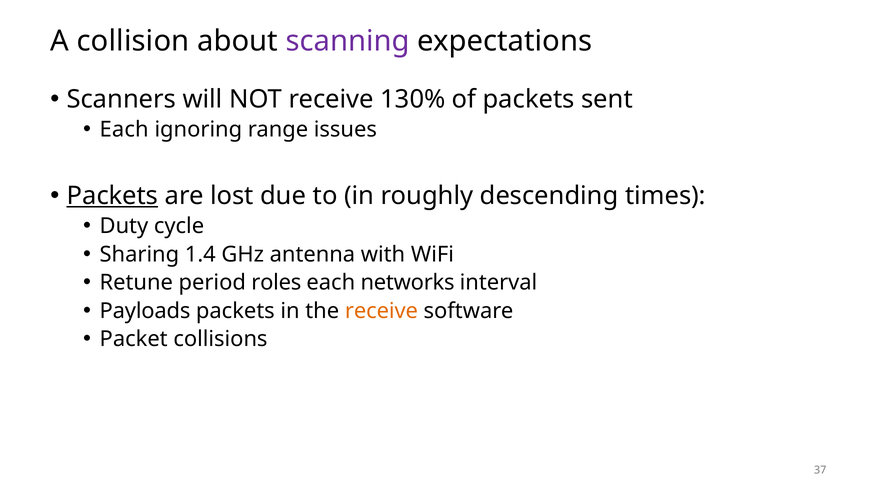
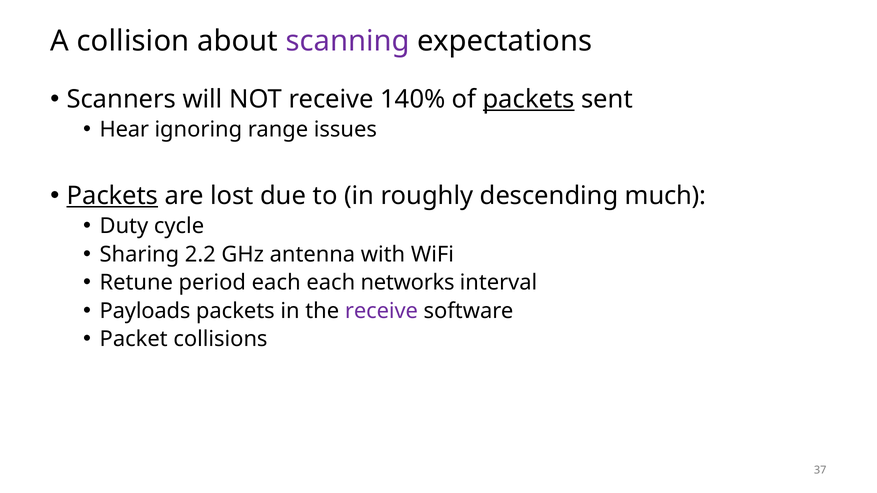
130%: 130% -> 140%
packets at (529, 99) underline: none -> present
Each at (124, 129): Each -> Hear
times: times -> much
1.4: 1.4 -> 2.2
period roles: roles -> each
receive at (381, 311) colour: orange -> purple
